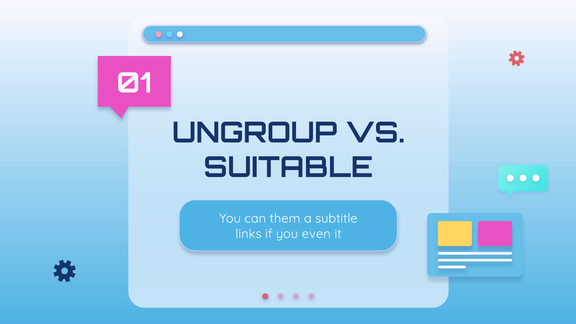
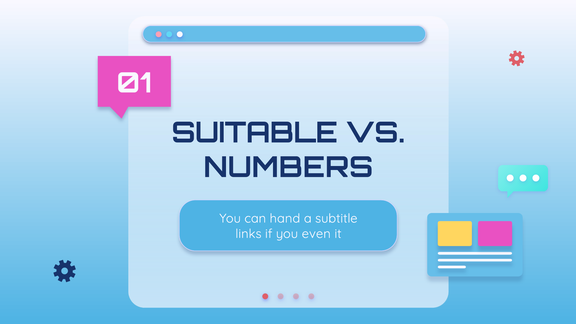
UNGROUP: UNGROUP -> SUITABLE
SUITABLE: SUITABLE -> NUMBERS
them: them -> hand
